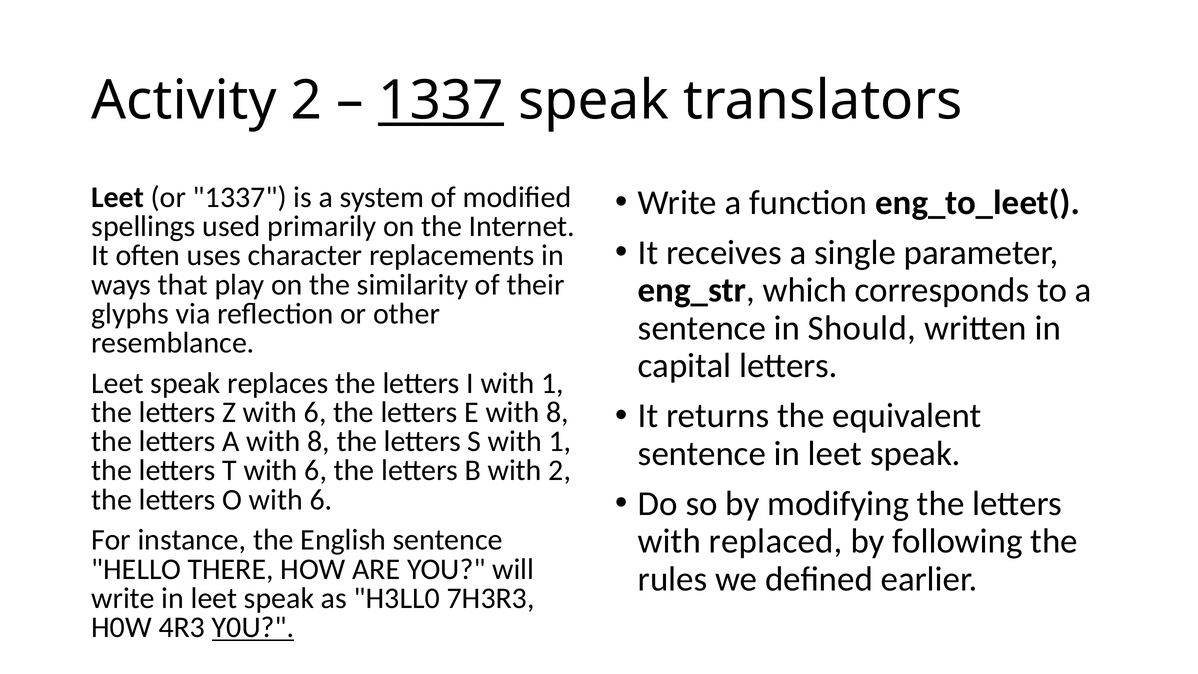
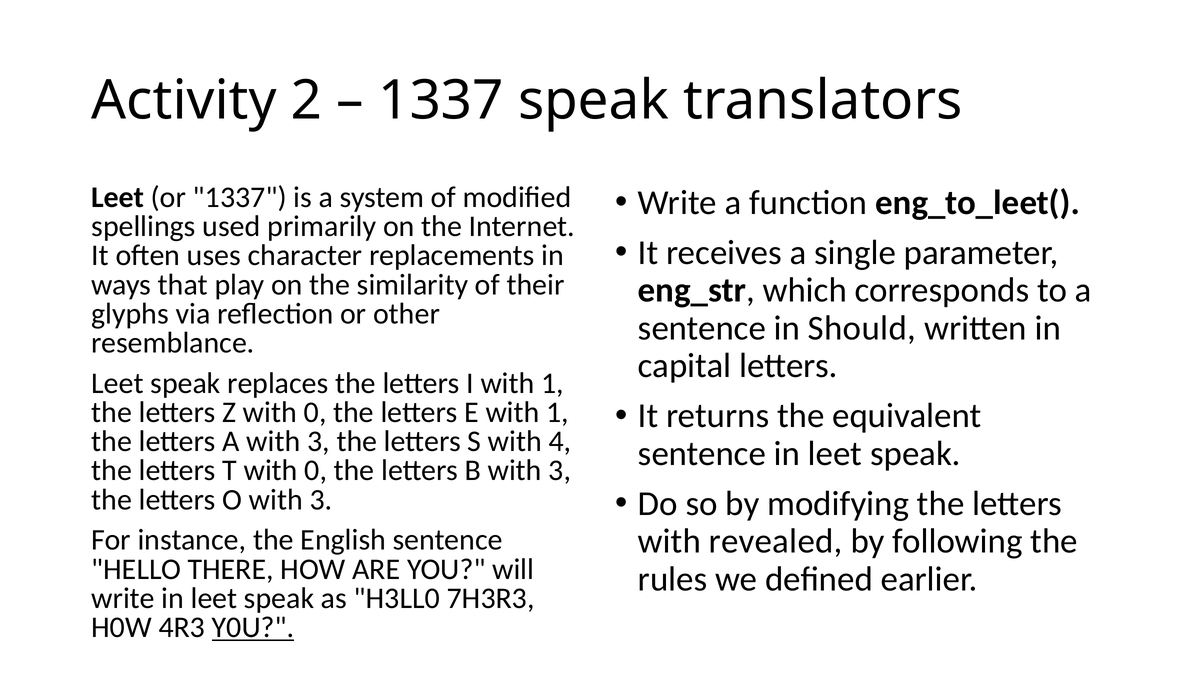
1337 at (441, 101) underline: present -> none
Z with 6: 6 -> 0
E with 8: 8 -> 1
A with 8: 8 -> 3
S with 1: 1 -> 4
T with 6: 6 -> 0
B with 2: 2 -> 3
O with 6: 6 -> 3
replaced: replaced -> revealed
